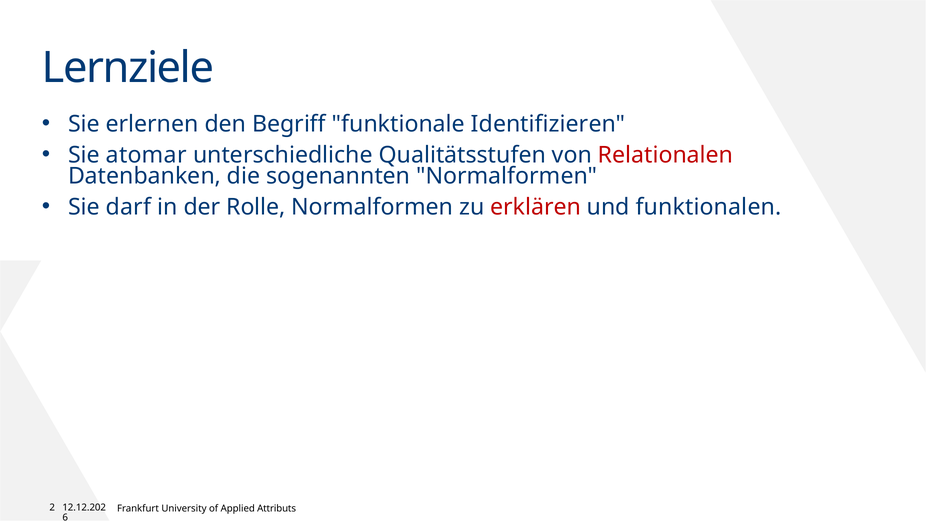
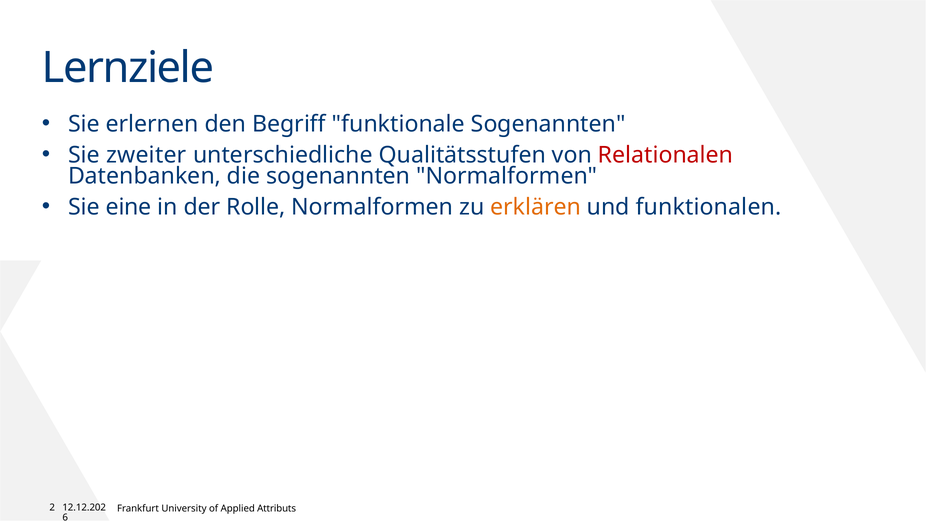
funktionale Identifizieren: Identifizieren -> Sogenannten
atomar: atomar -> zweiter
darf: darf -> eine
erklären colour: red -> orange
